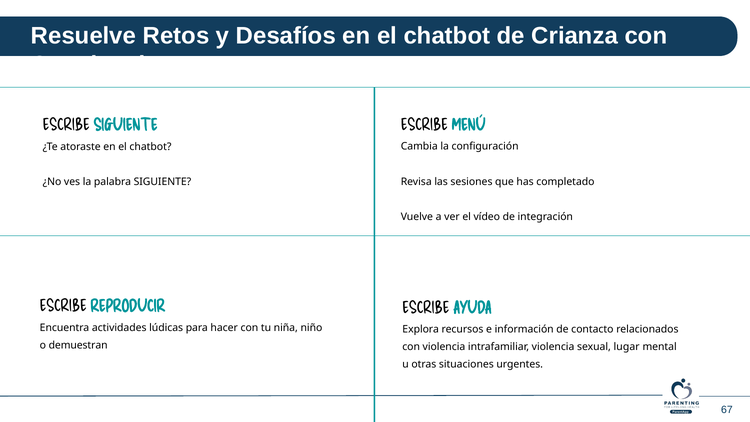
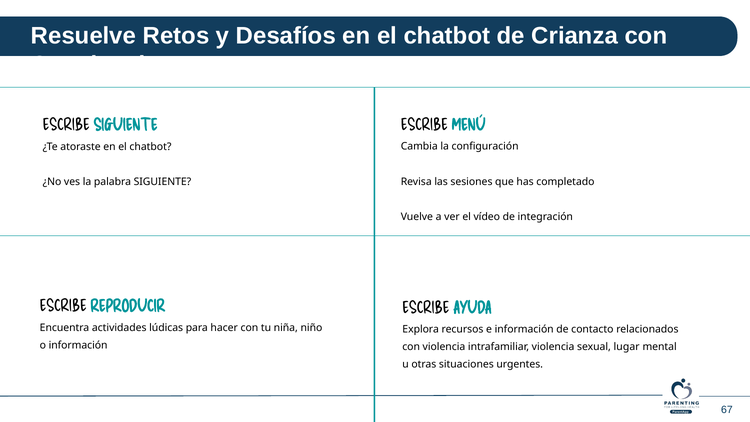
o demuestran: demuestran -> información
